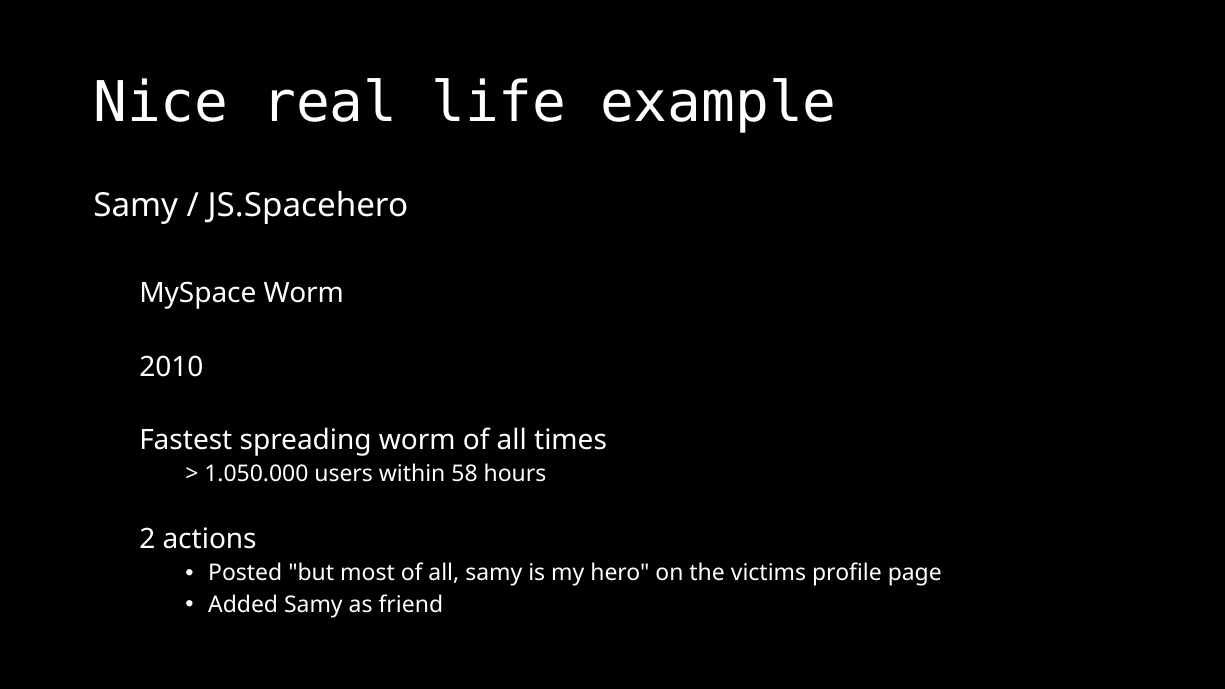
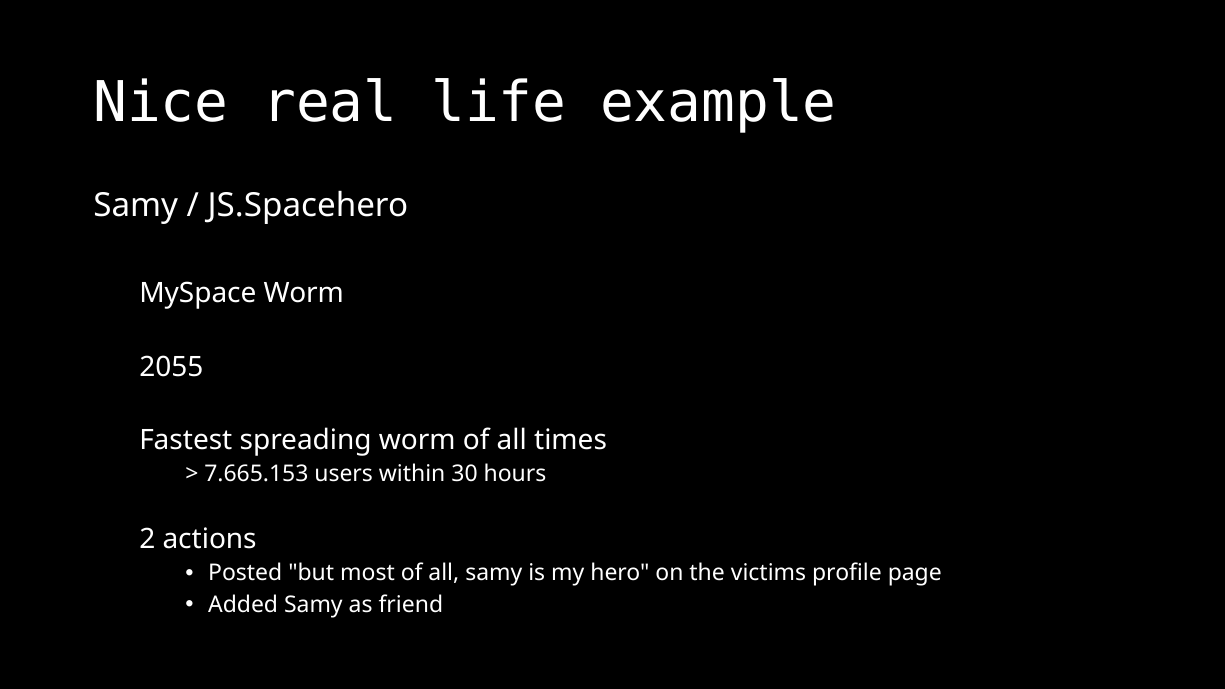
2010: 2010 -> 2055
1.050.000: 1.050.000 -> 7.665.153
58: 58 -> 30
